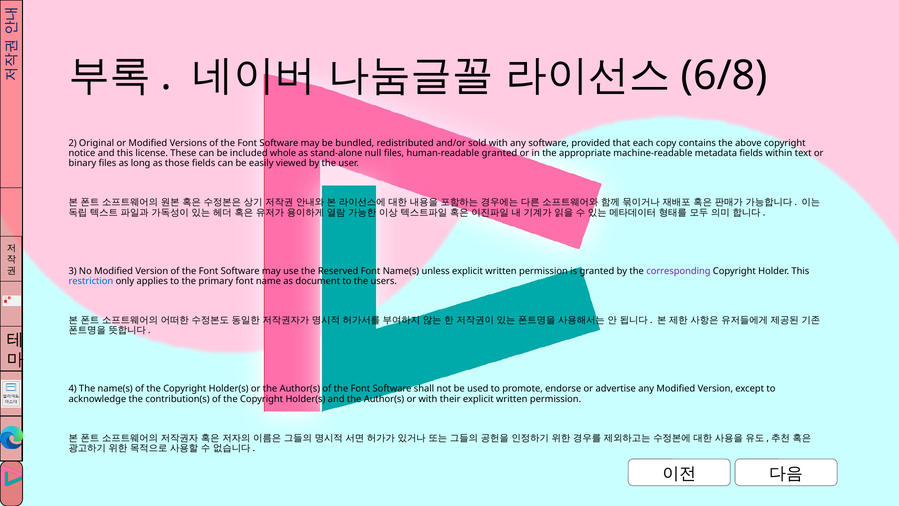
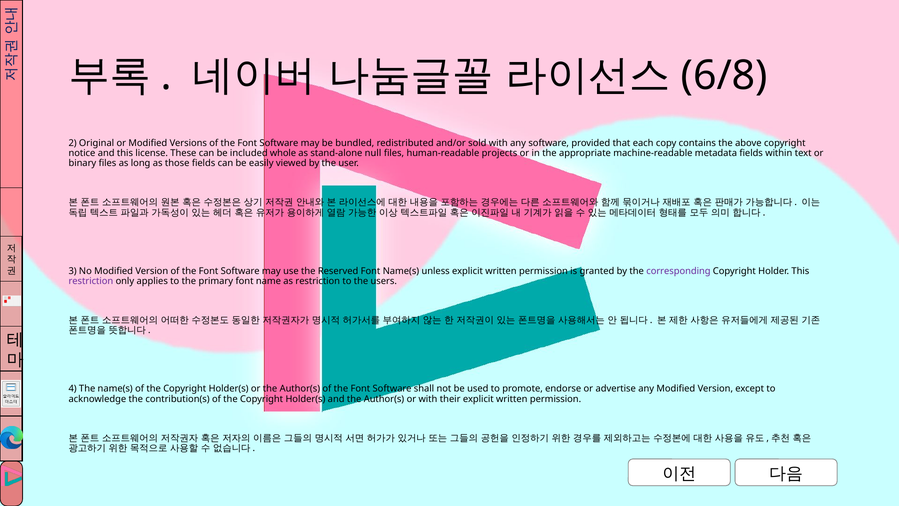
human-readable granted: granted -> projects
restriction at (91, 281) colour: blue -> purple
as document: document -> restriction
